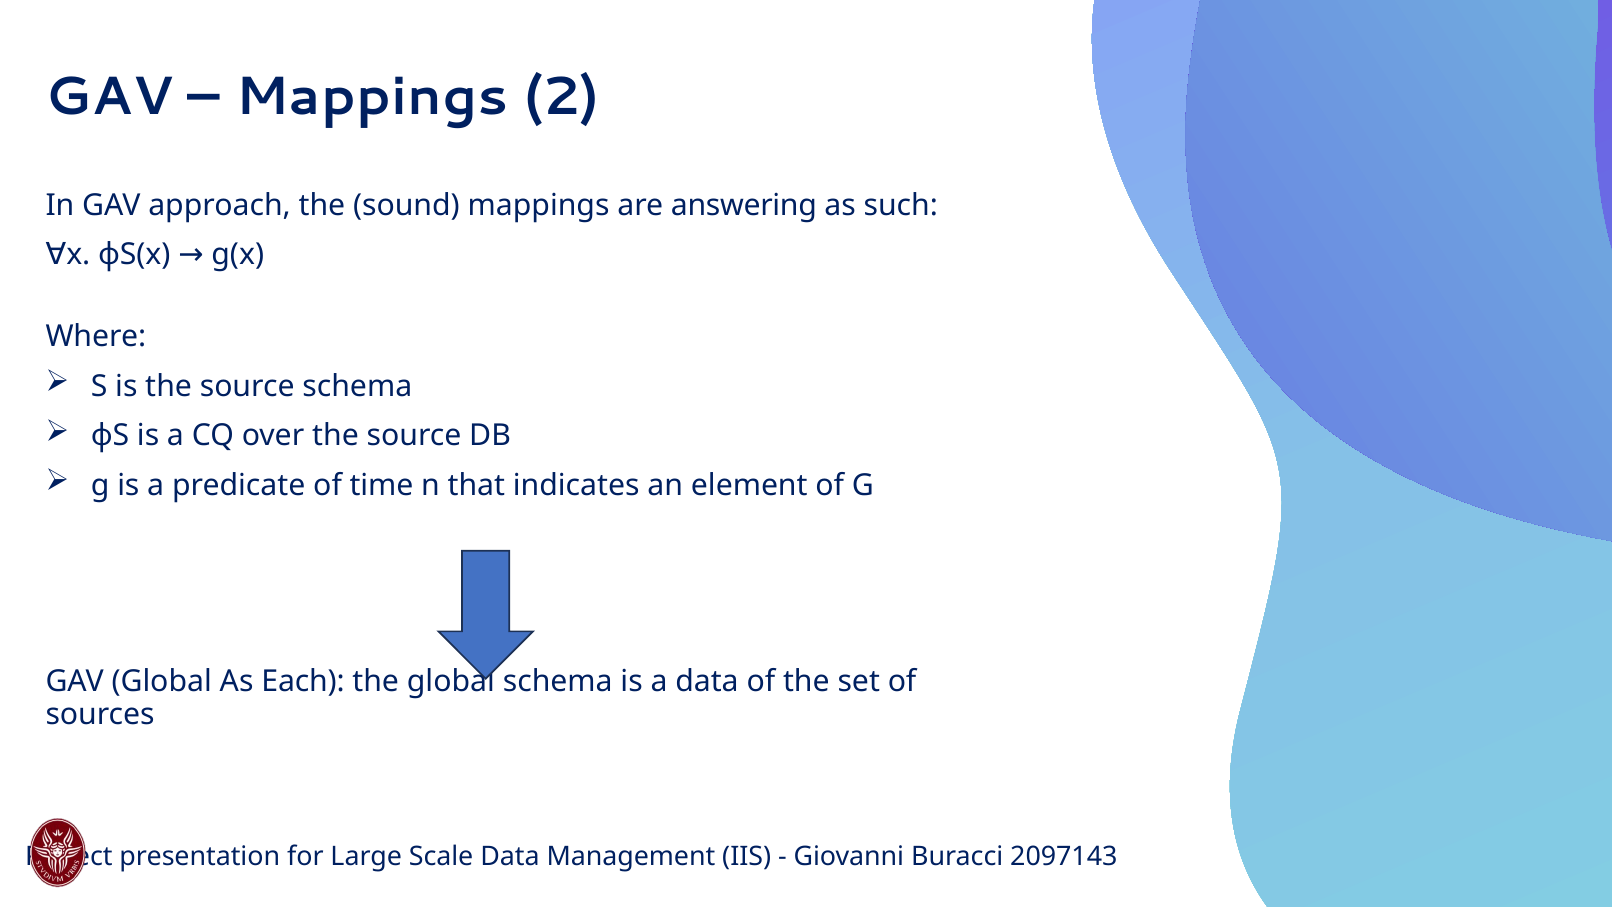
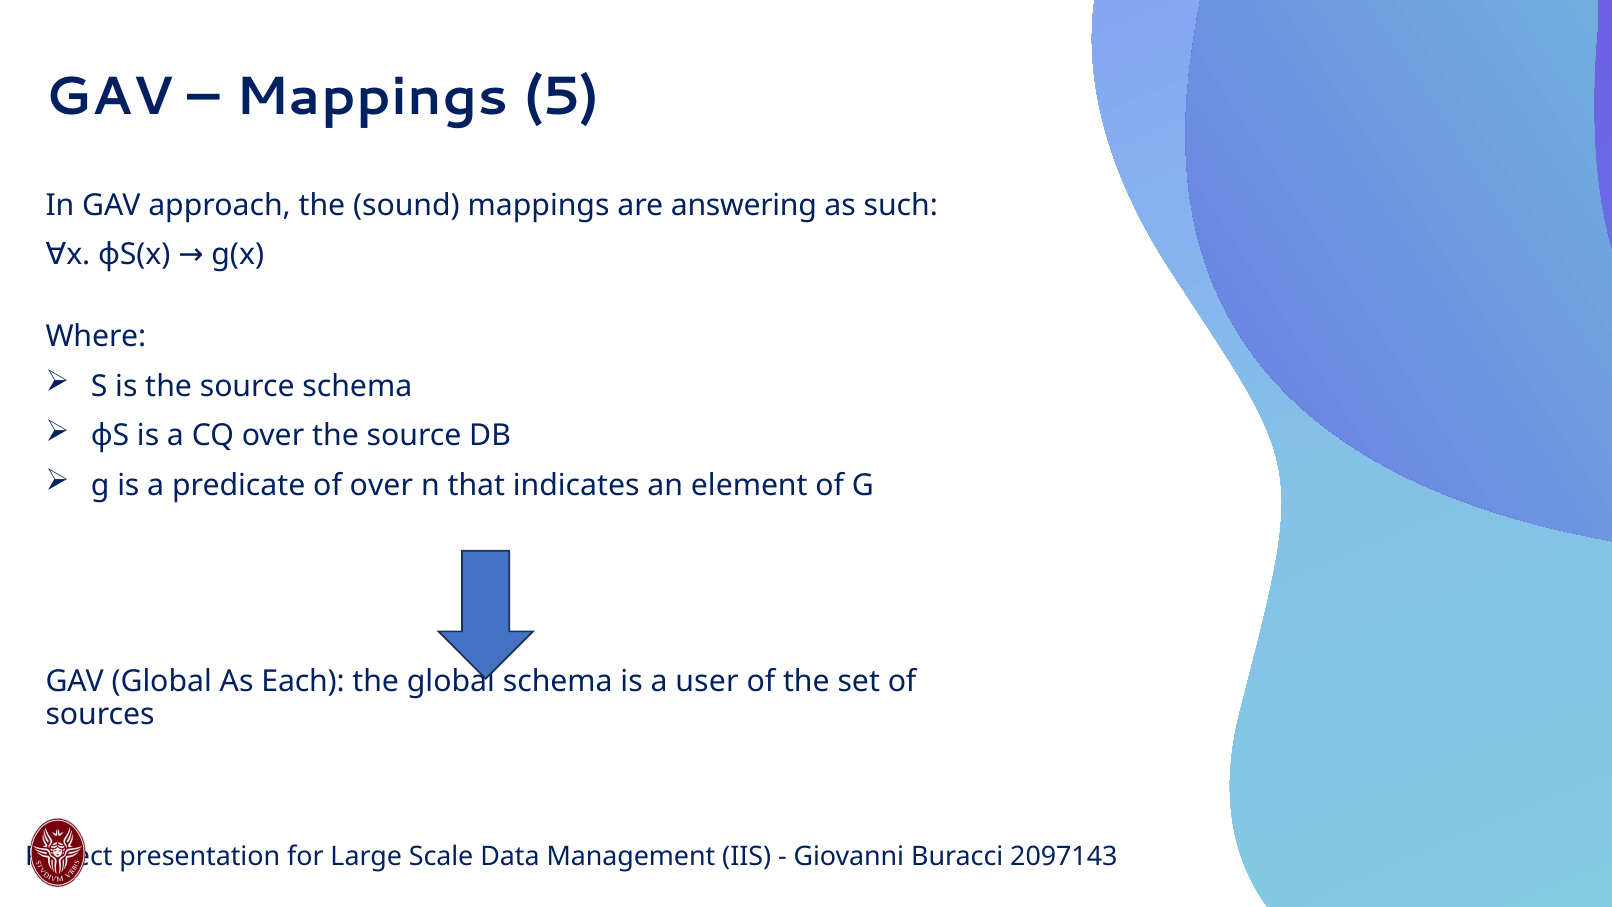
Mappings 2: 2 -> 5
of time: time -> over
a data: data -> user
